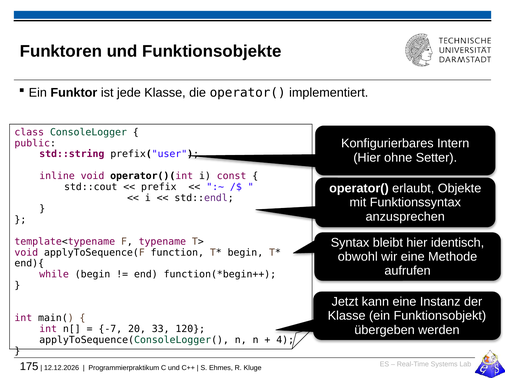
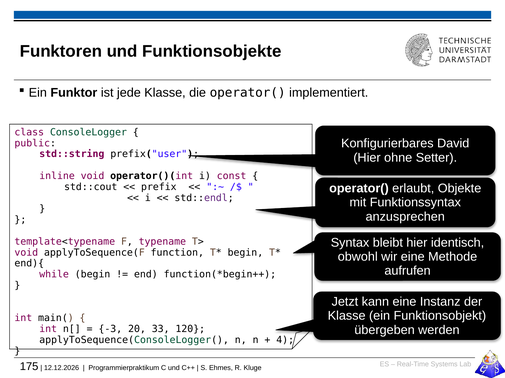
Intern: Intern -> David
-7: -7 -> -3
